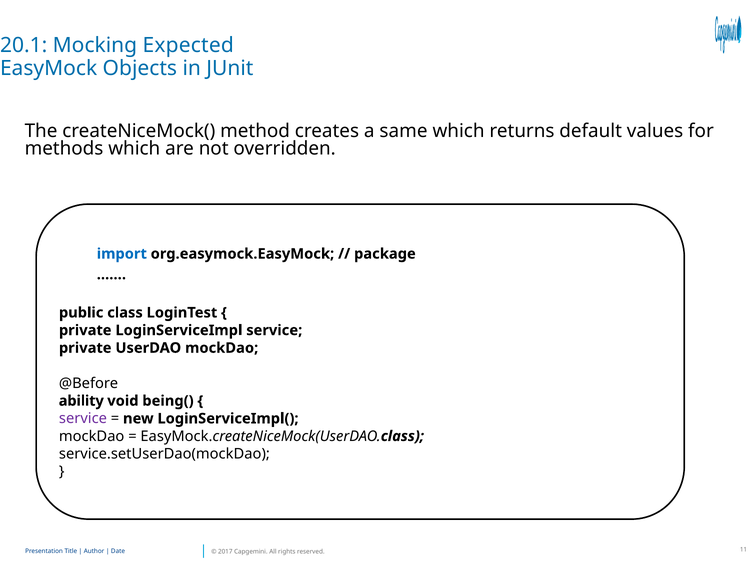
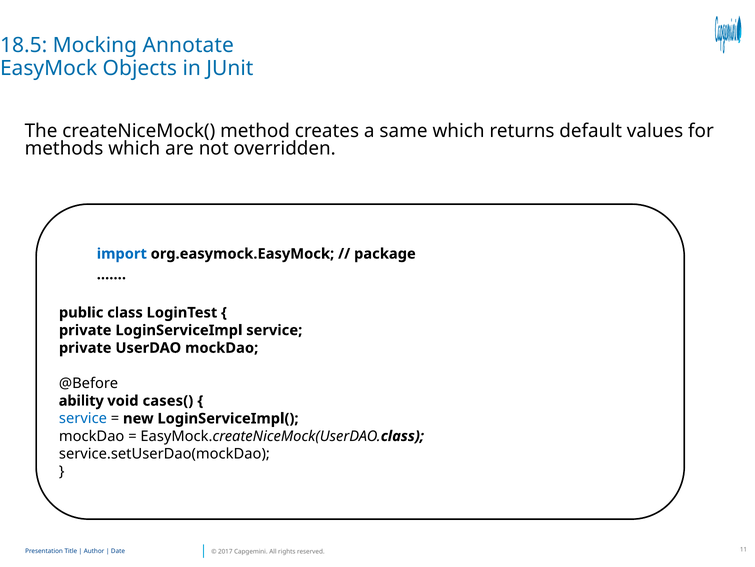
20.1: 20.1 -> 18.5
Expected: Expected -> Annotate
being(: being( -> cases(
service at (83, 418) colour: purple -> blue
